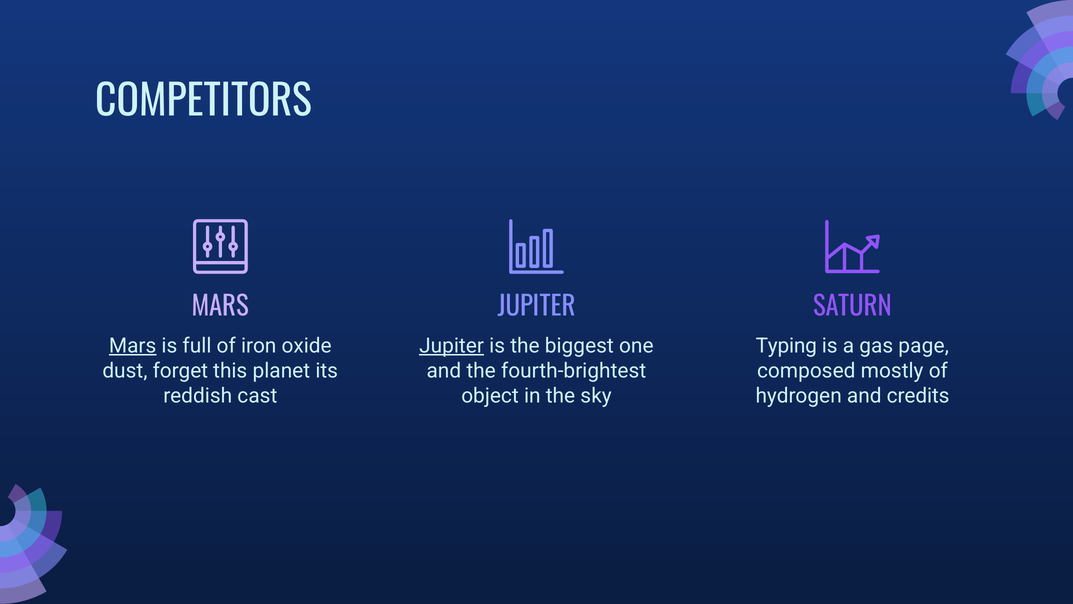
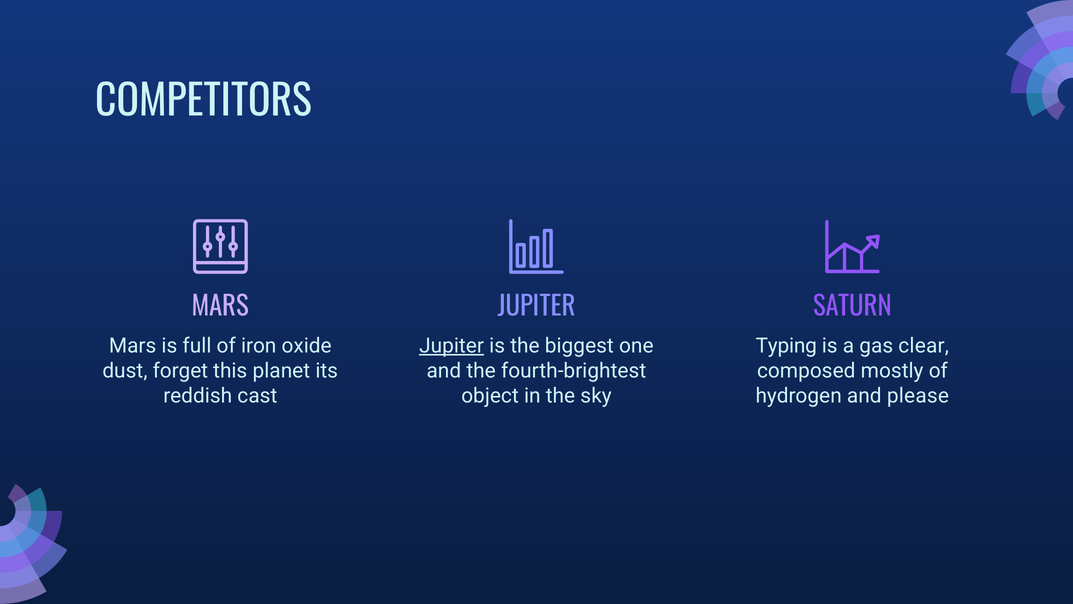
Mars at (133, 346) underline: present -> none
page: page -> clear
credits: credits -> please
